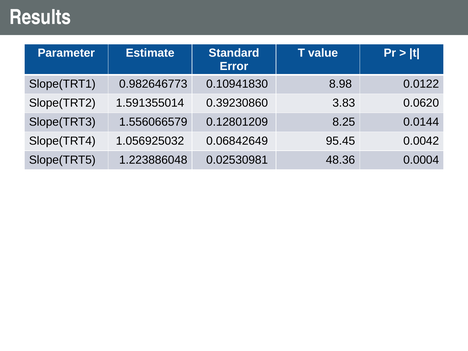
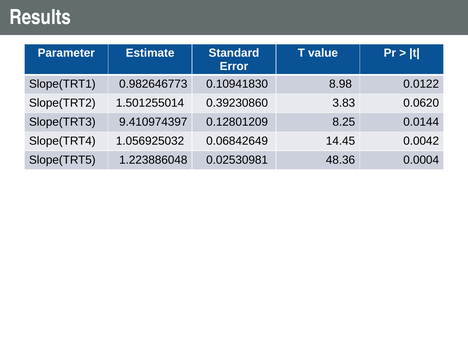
1.591355014: 1.591355014 -> 1.501255014
1.556066579: 1.556066579 -> 9.410974397
95.45: 95.45 -> 14.45
